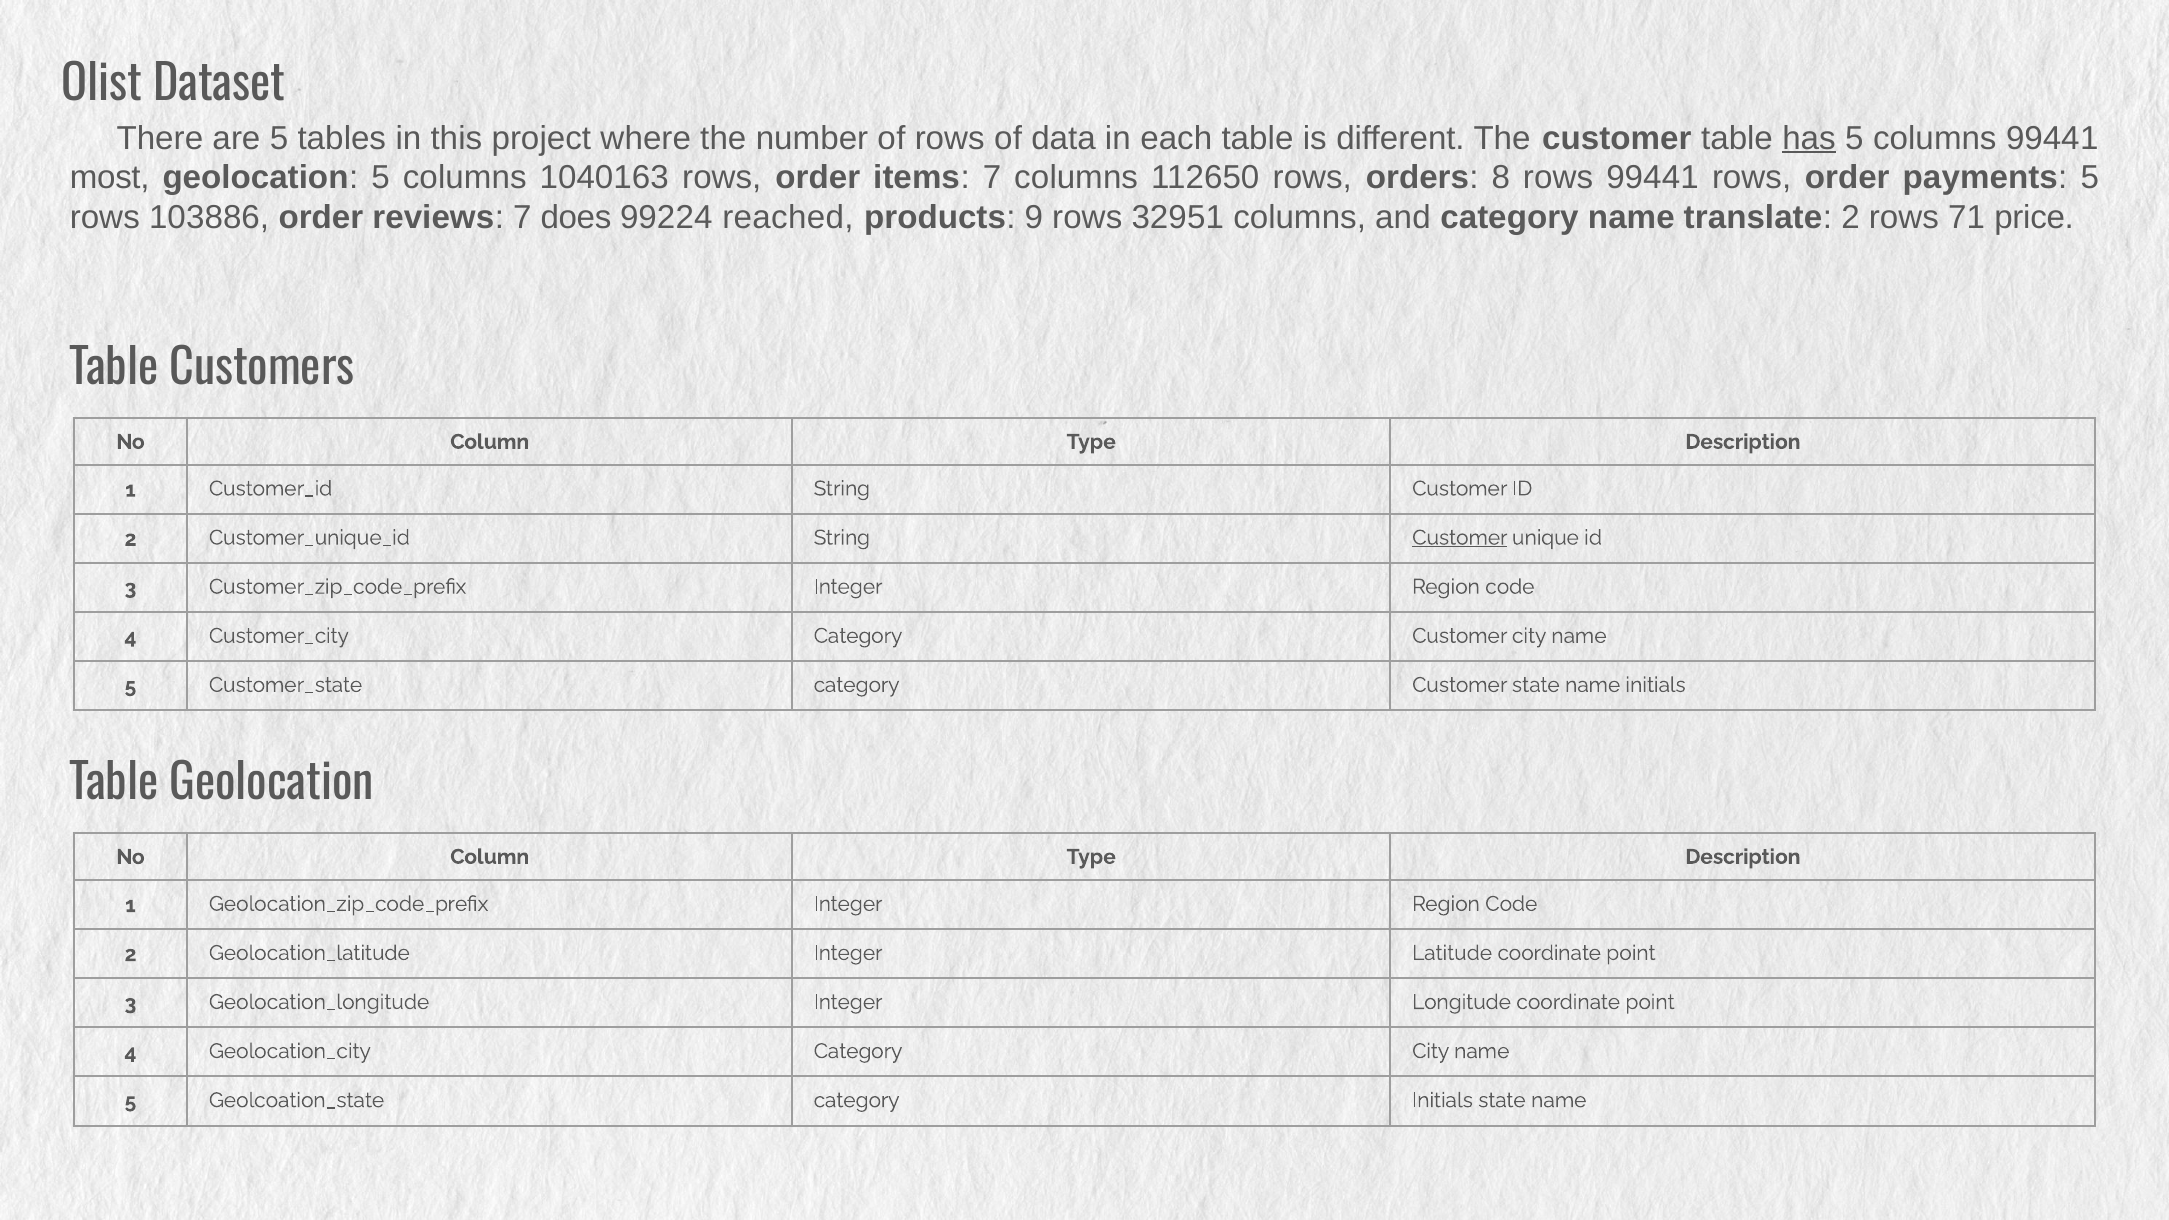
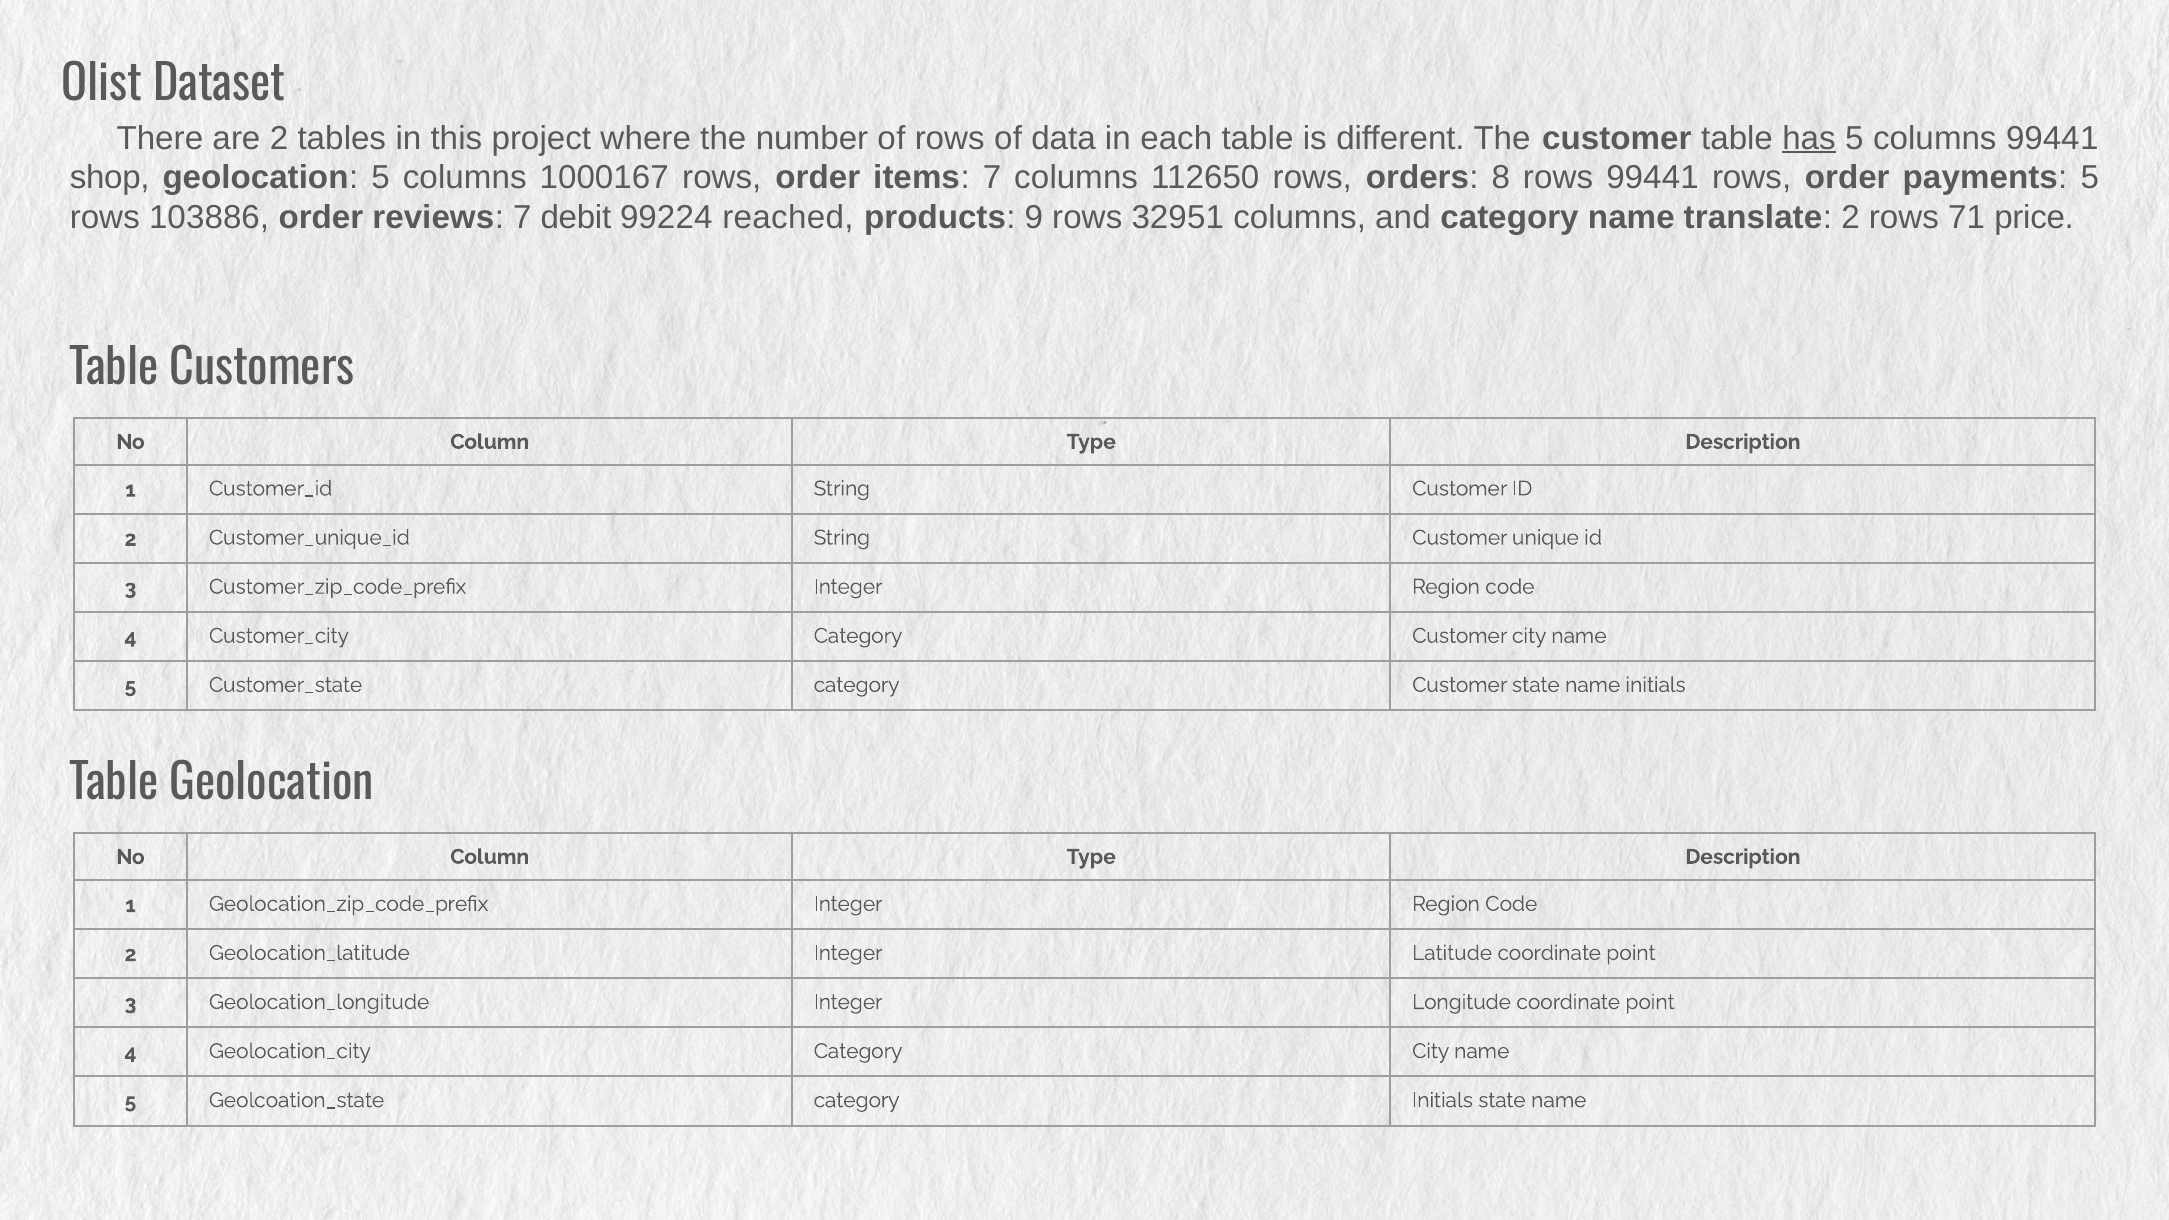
are 5: 5 -> 2
most: most -> shop
1040163: 1040163 -> 1000167
does: does -> debit
Customer at (1460, 538) underline: present -> none
